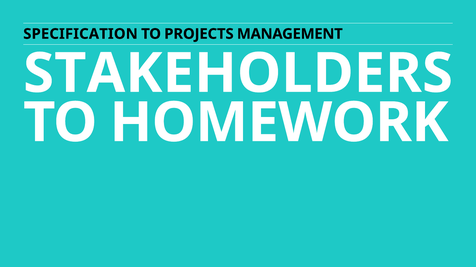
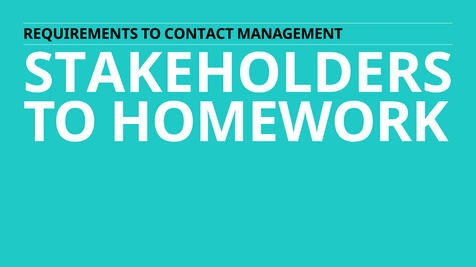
SPECIFICATION: SPECIFICATION -> REQUIREMENTS
PROJECTS: PROJECTS -> CONTACT
